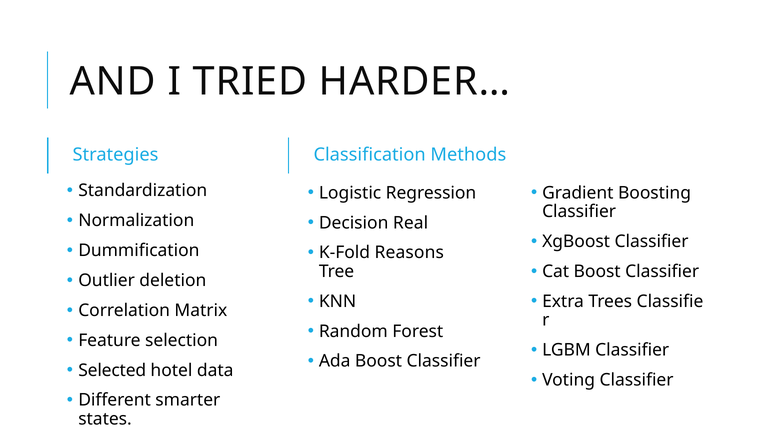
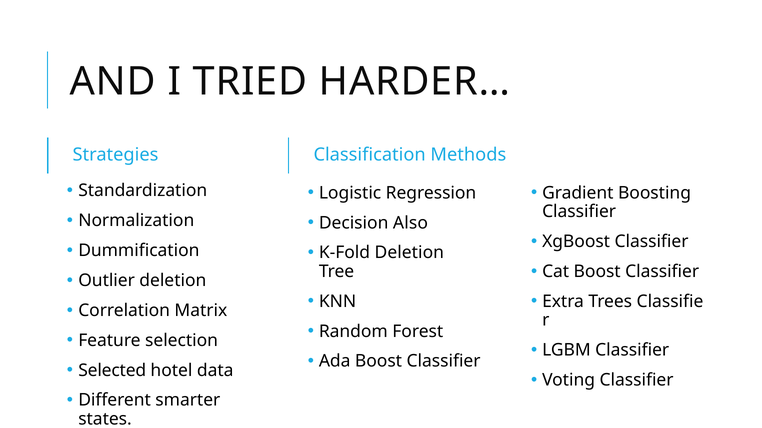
Real: Real -> Also
K-Fold Reasons: Reasons -> Deletion
